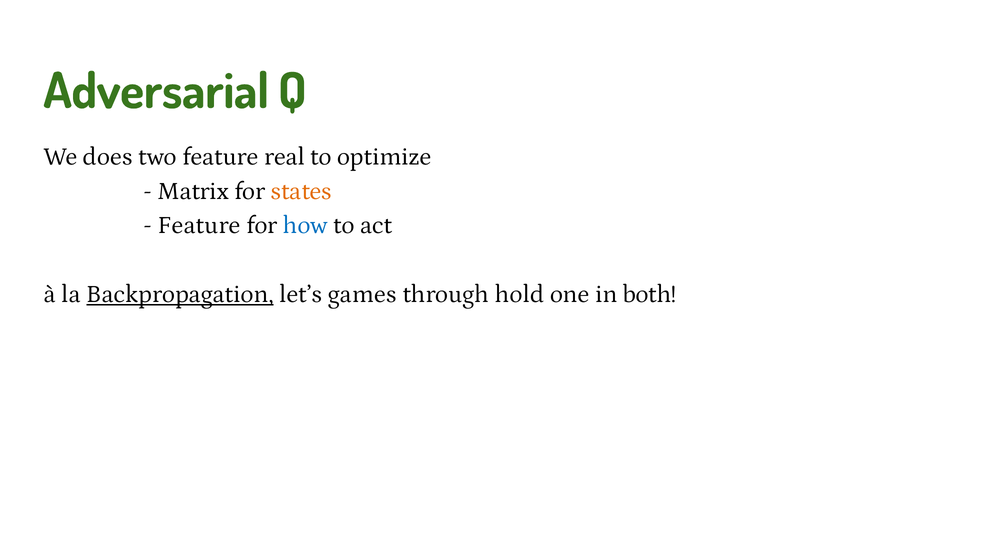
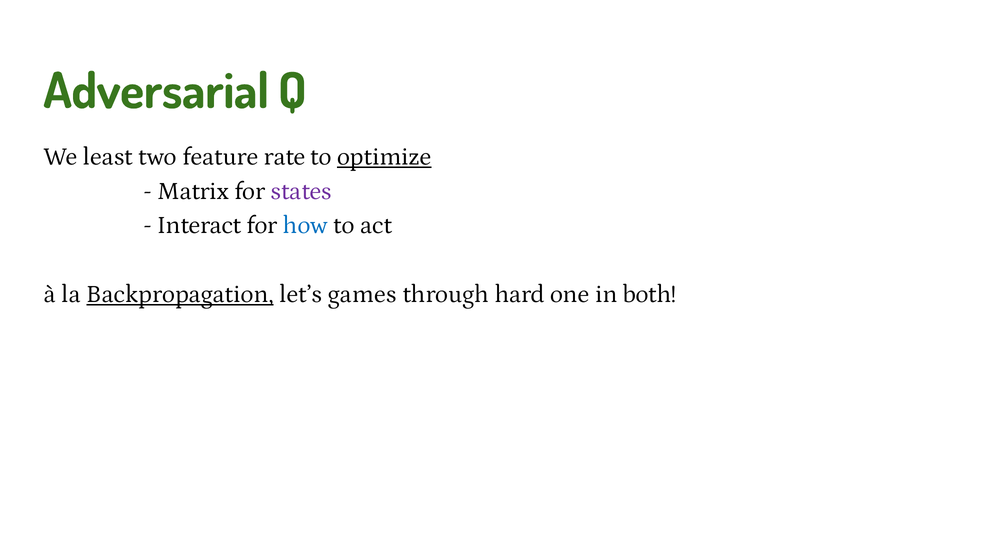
does: does -> least
real: real -> rate
optimize underline: none -> present
states colour: orange -> purple
Feature at (199, 225): Feature -> Interact
hold: hold -> hard
